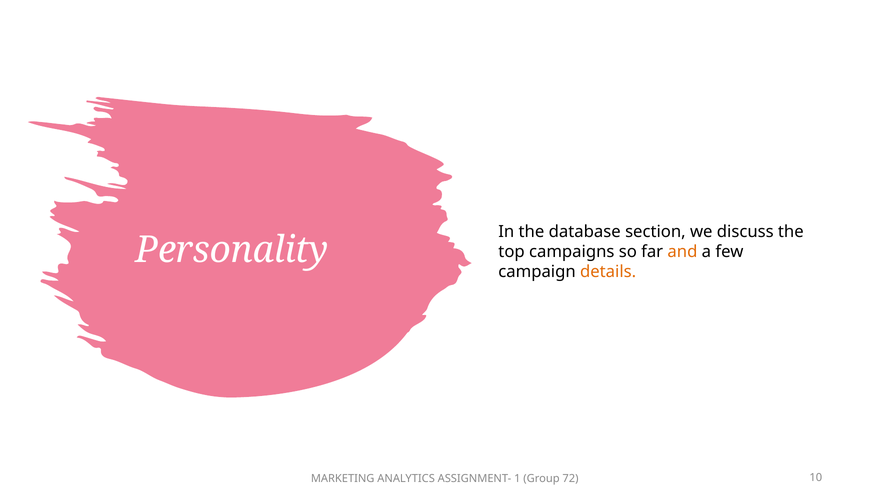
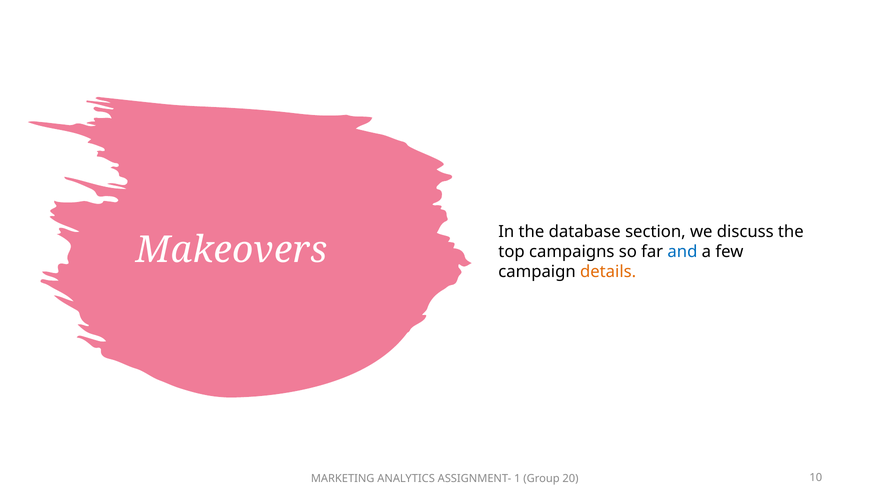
Personality: Personality -> Makeovers
and colour: orange -> blue
72: 72 -> 20
